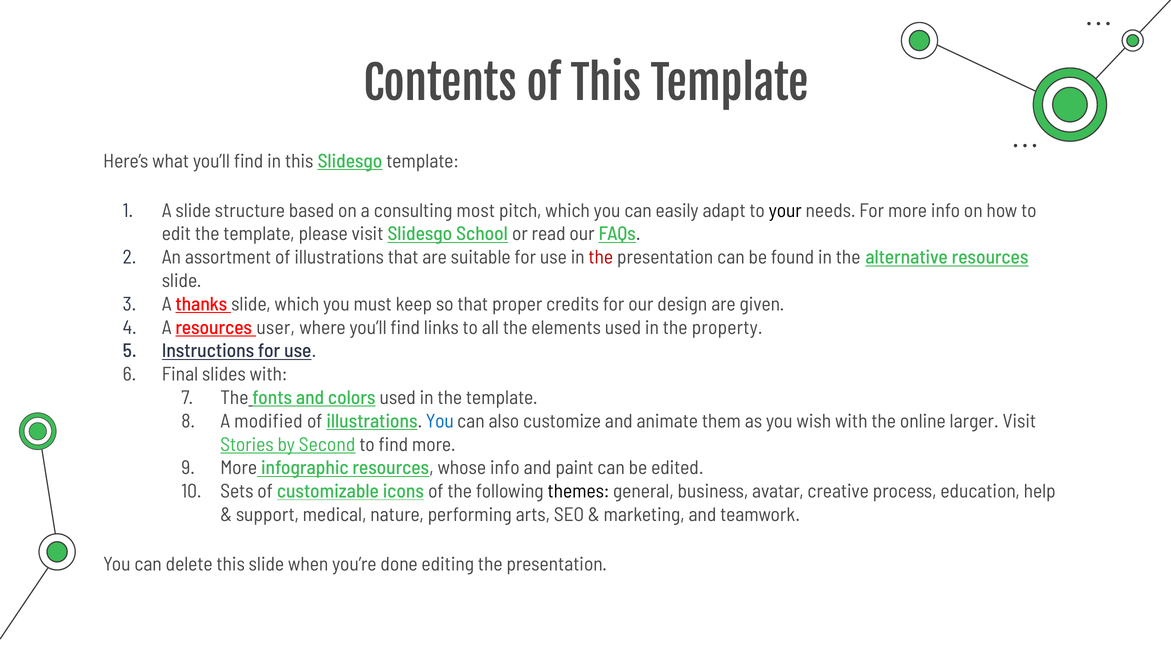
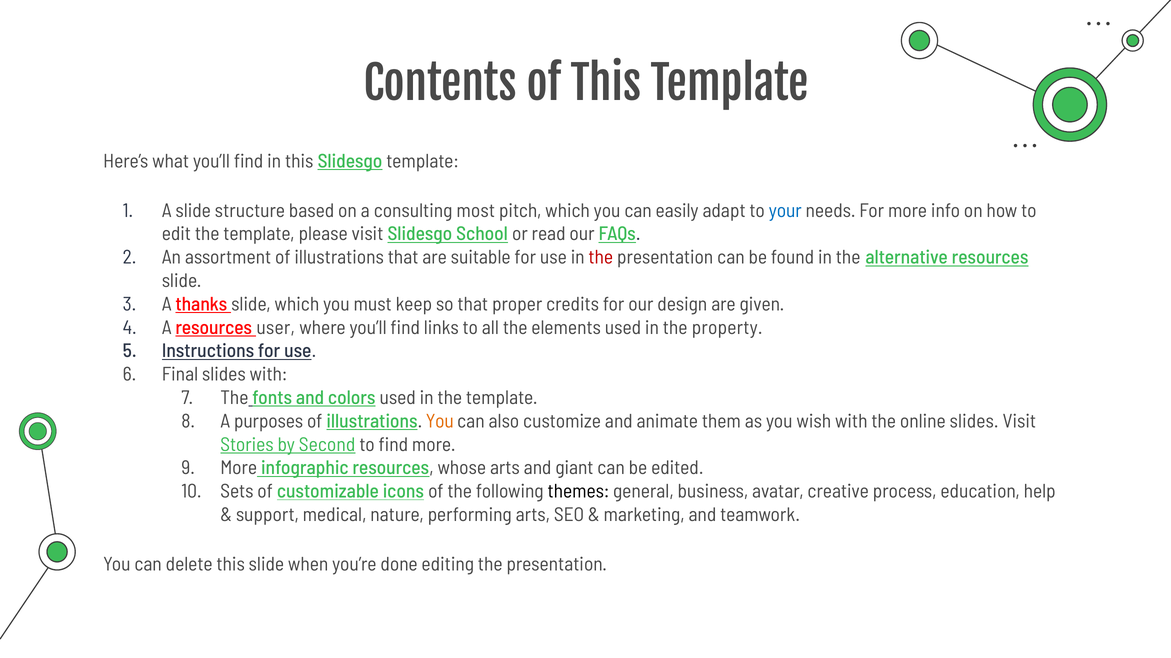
your colour: black -> blue
modified: modified -> purposes
You at (440, 422) colour: blue -> orange
online larger: larger -> slides
whose info: info -> arts
paint: paint -> giant
